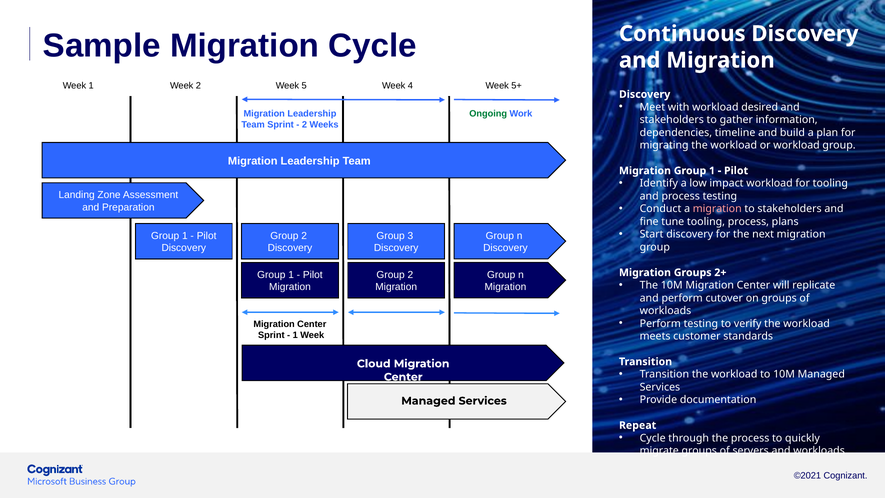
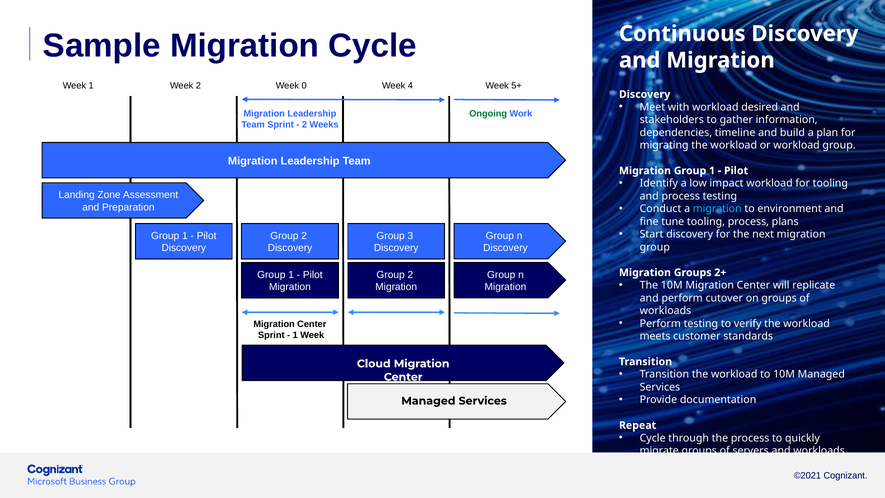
5: 5 -> 0
migration at (717, 209) colour: pink -> light blue
to stakeholders: stakeholders -> environment
